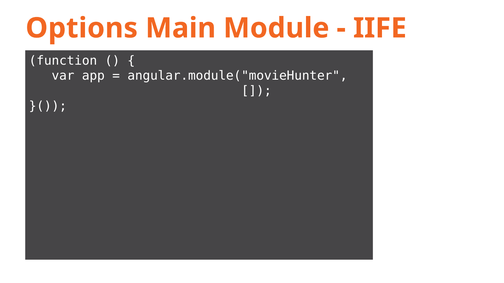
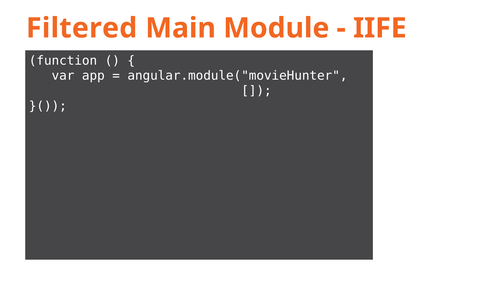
Options: Options -> Filtered
